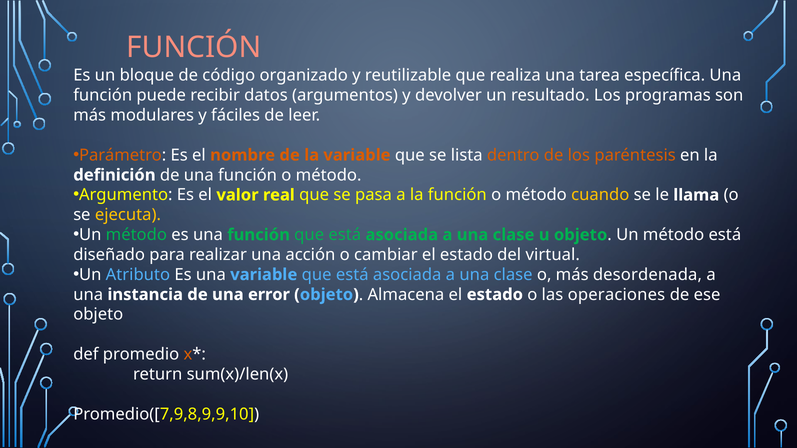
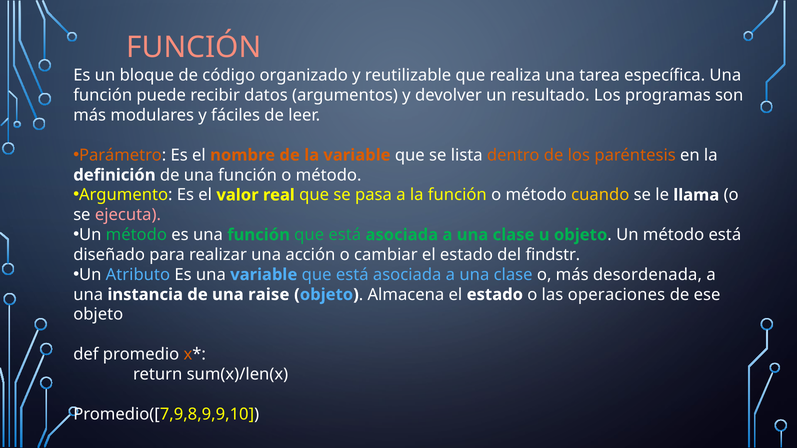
ejecuta colour: yellow -> pink
virtual: virtual -> findstr
error: error -> raise
